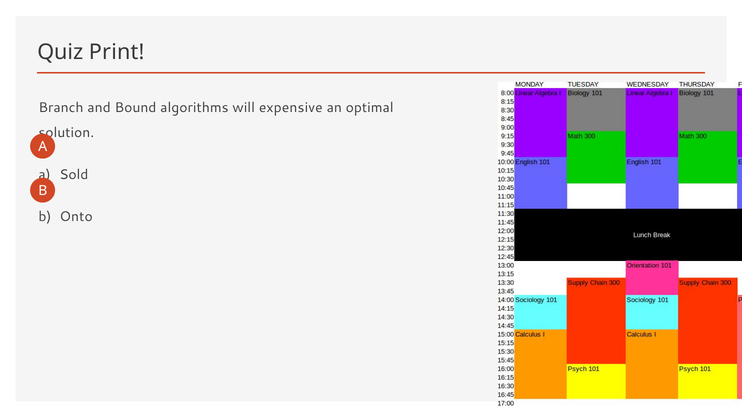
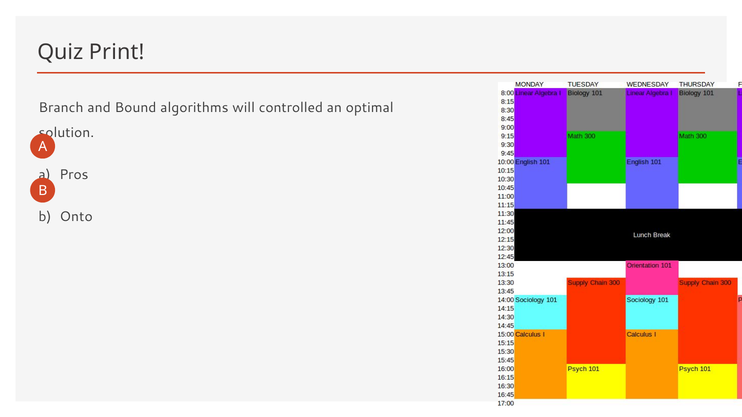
expensive: expensive -> controlled
Sold: Sold -> Pros
